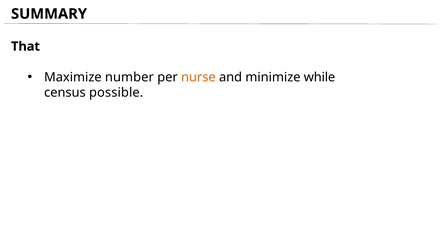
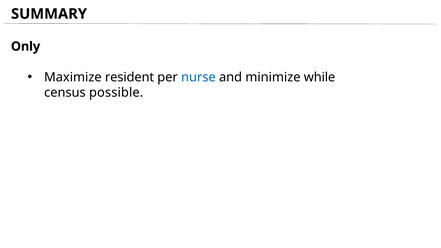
That: That -> Only
number: number -> resident
nurse colour: orange -> blue
